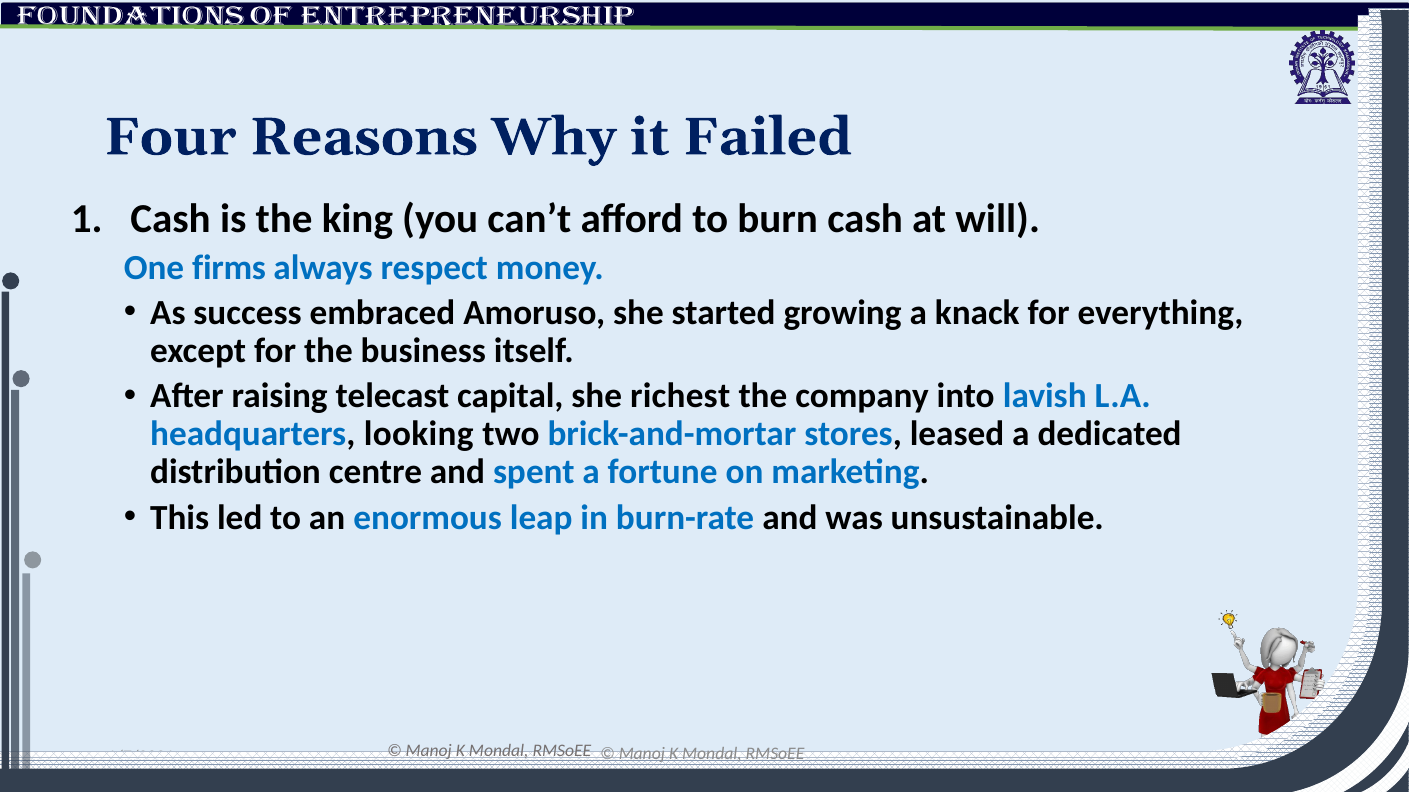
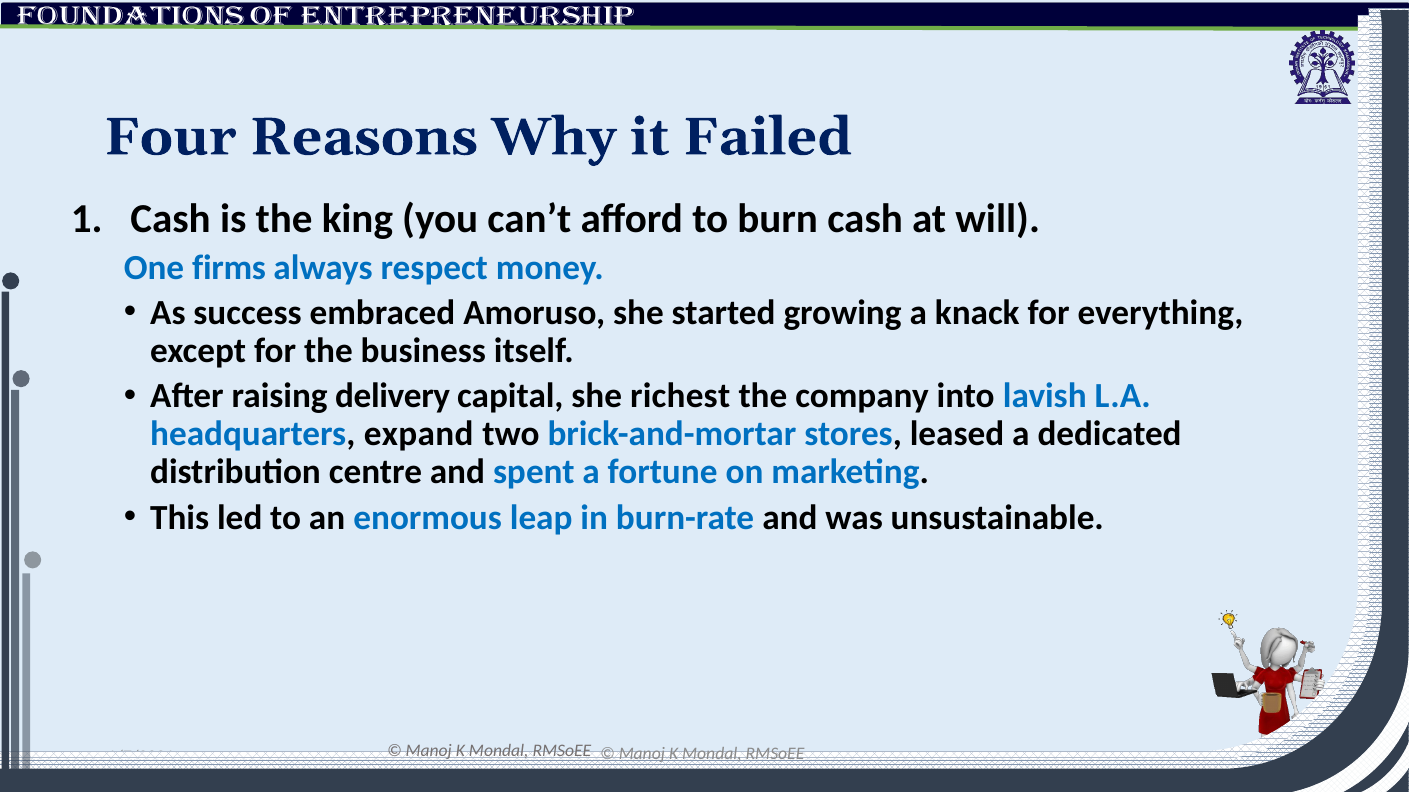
telecast: telecast -> delivery
looking: looking -> expand
